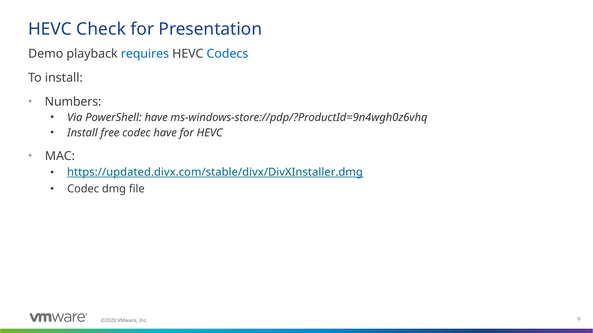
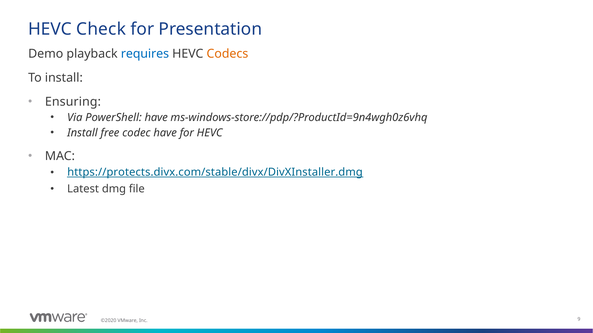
Codecs colour: blue -> orange
Numbers: Numbers -> Ensuring
https://updated.divx.com/stable/divx/DivXInstaller.dmg: https://updated.divx.com/stable/divx/DivXInstaller.dmg -> https://protects.divx.com/stable/divx/DivXInstaller.dmg
Codec at (83, 189): Codec -> Latest
